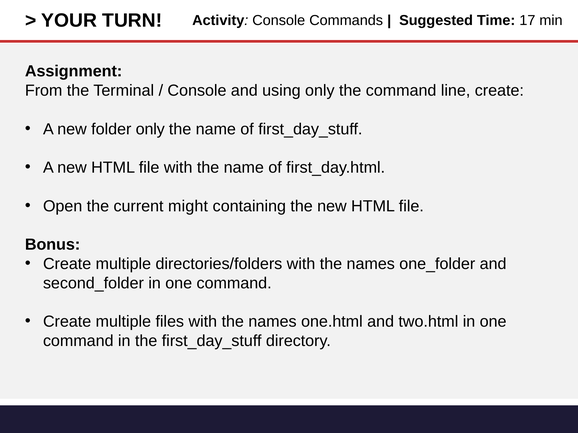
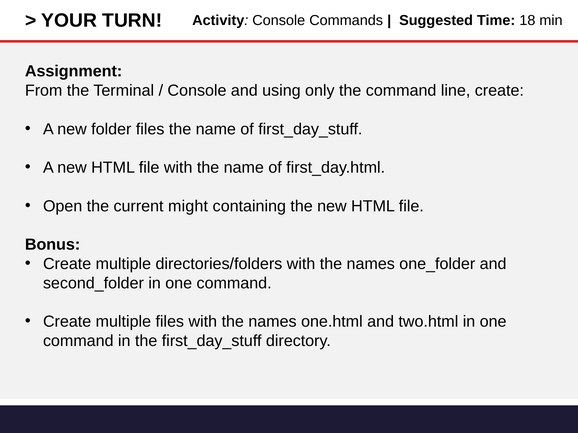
17: 17 -> 18
folder only: only -> files
